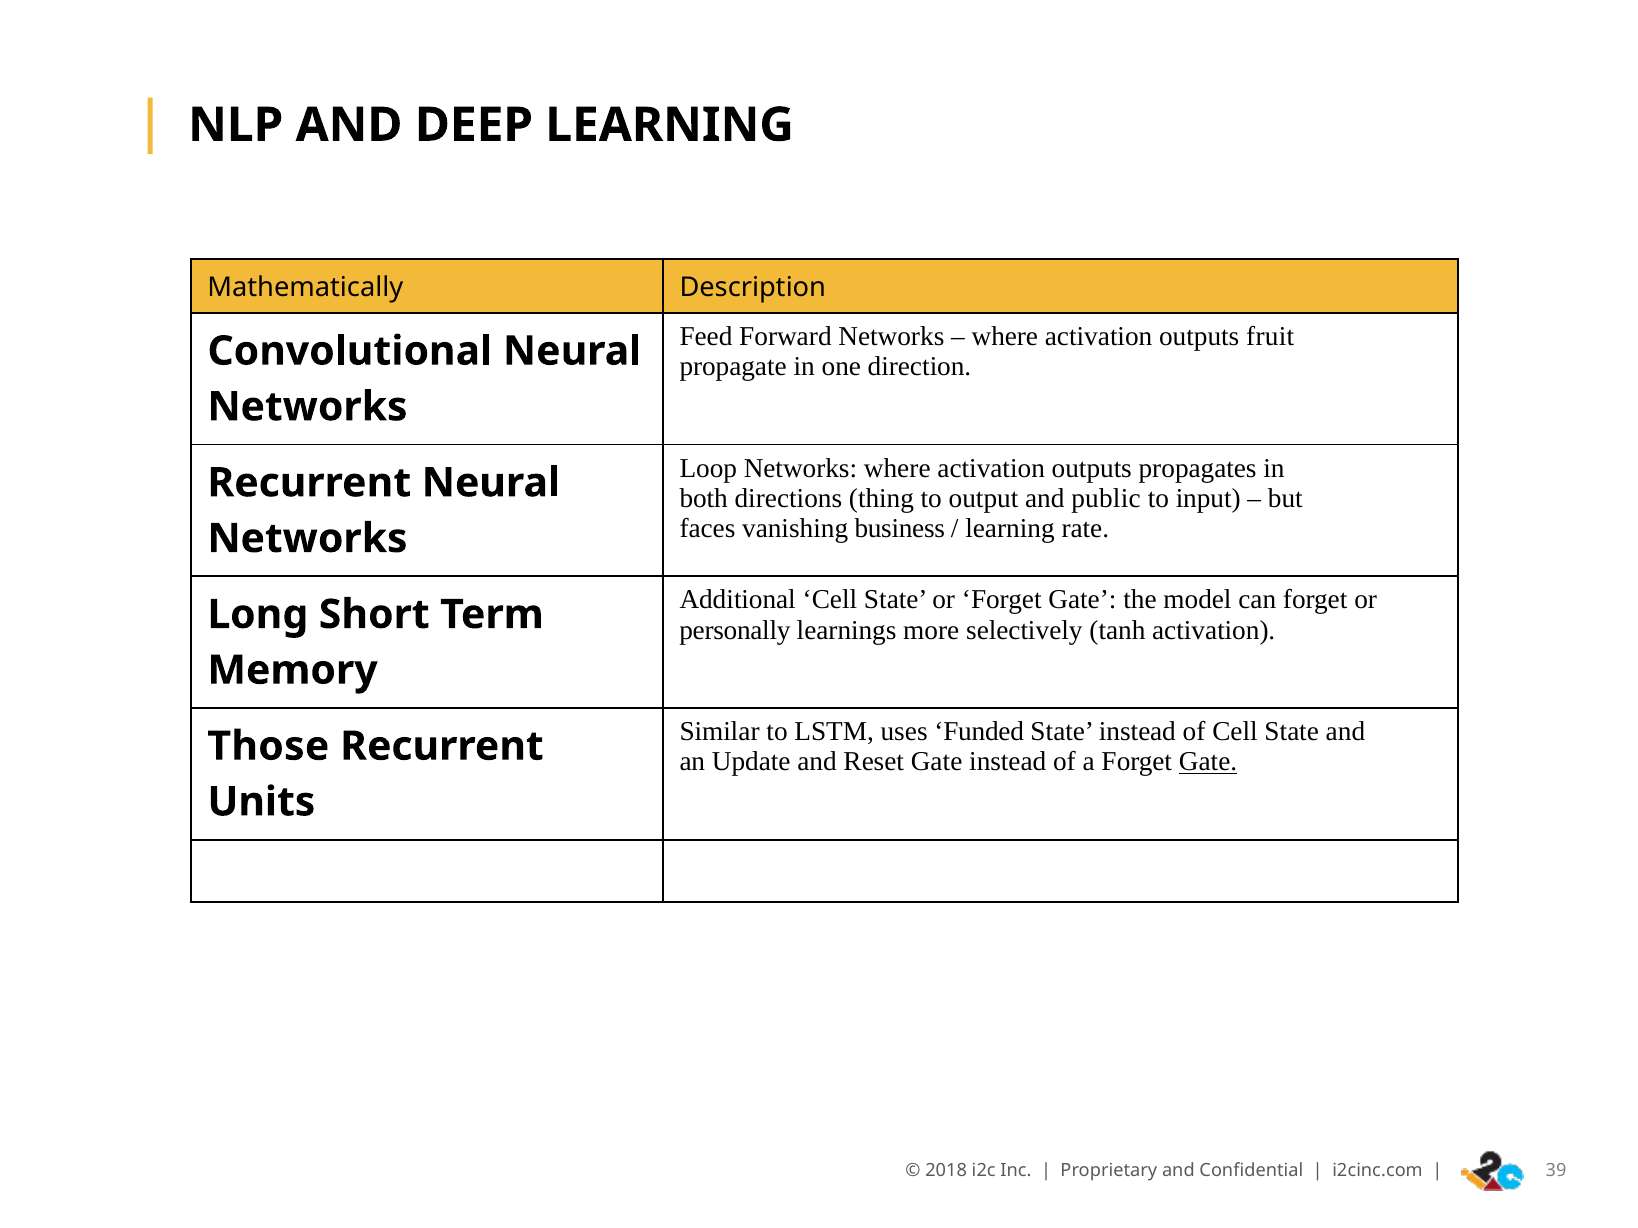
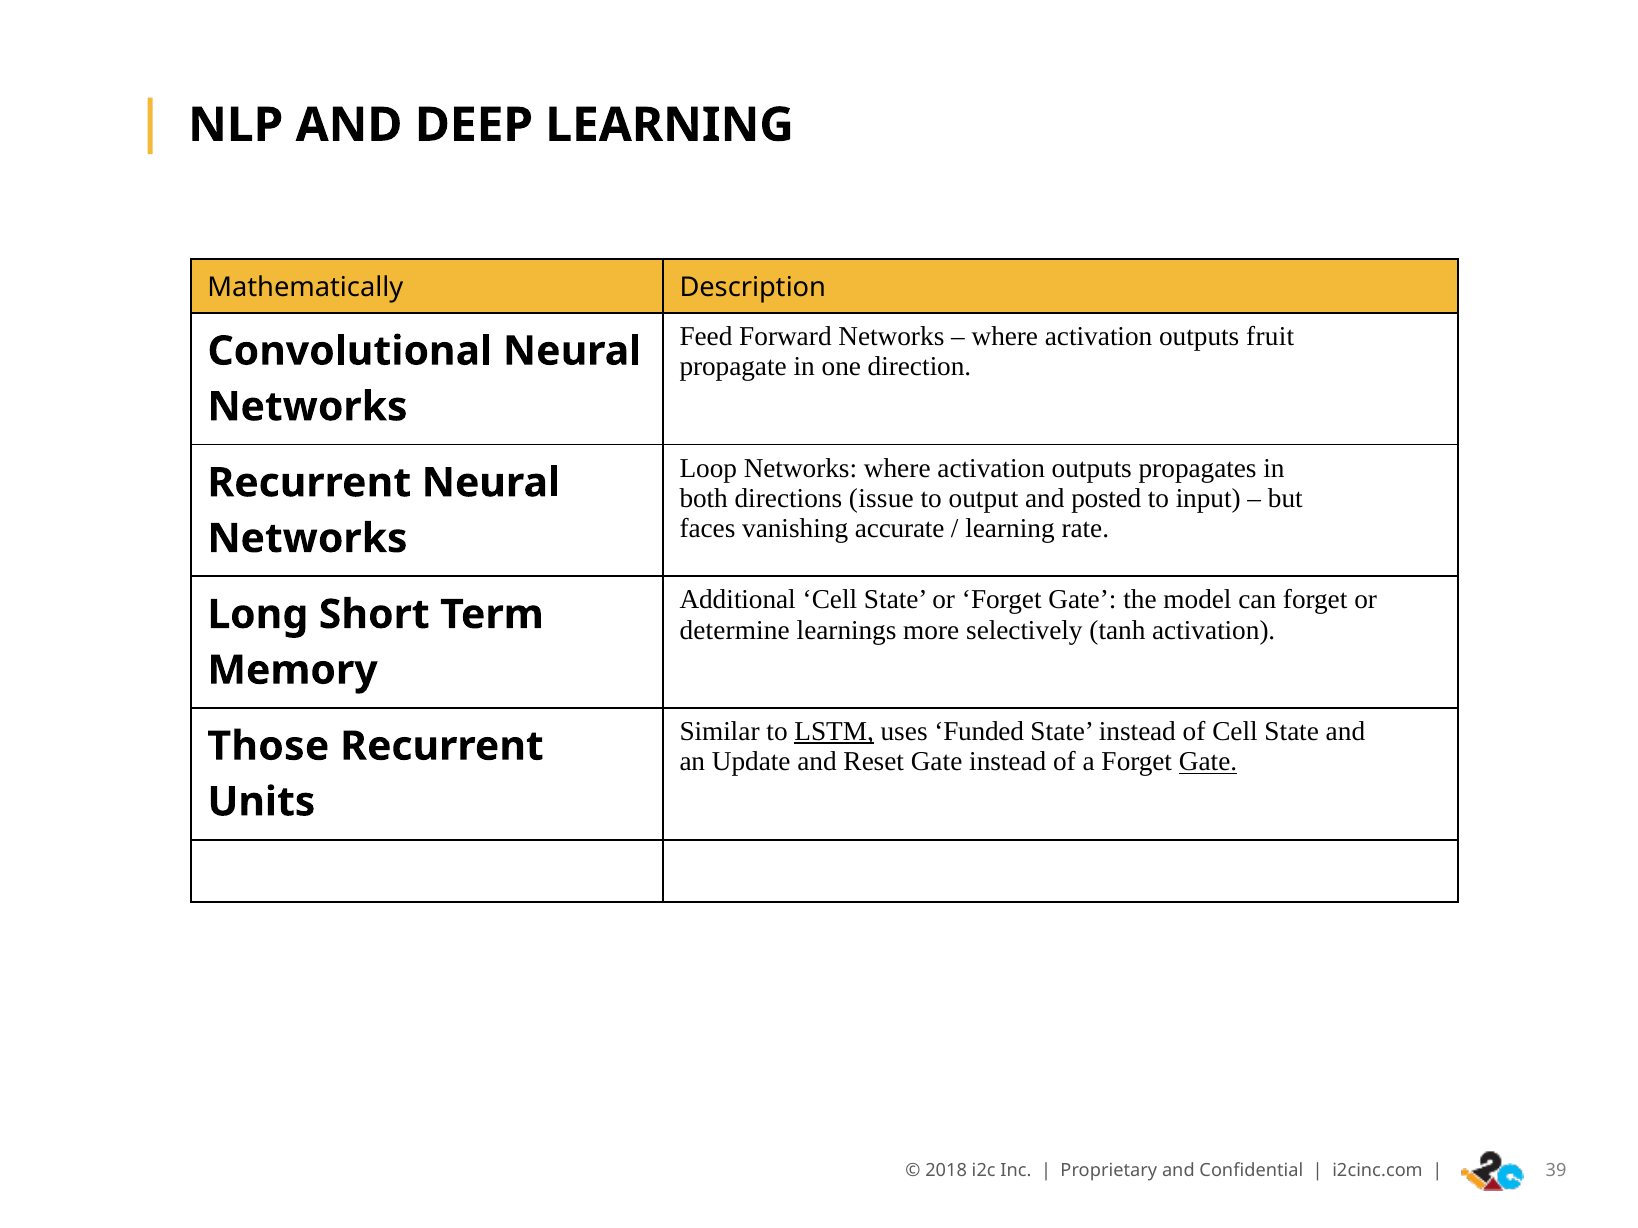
thing: thing -> issue
public: public -> posted
business: business -> accurate
personally: personally -> determine
LSTM underline: none -> present
